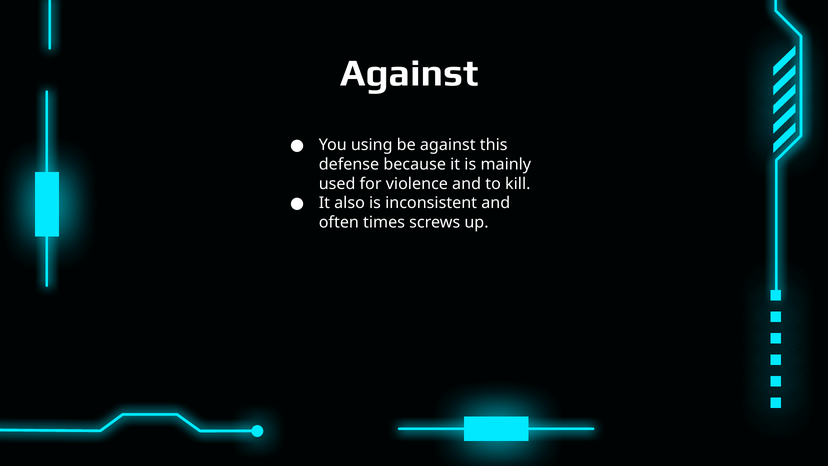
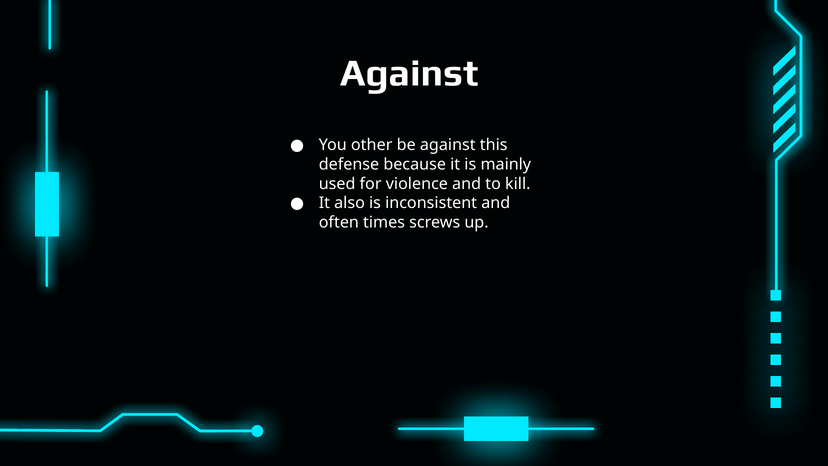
using: using -> other
